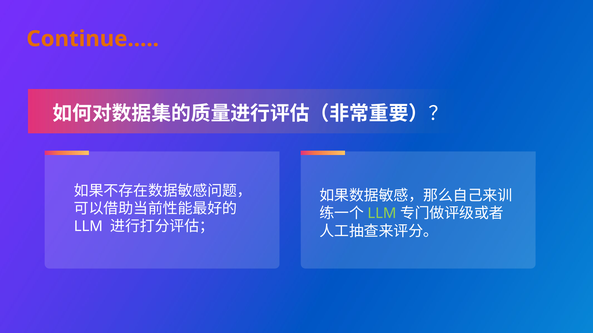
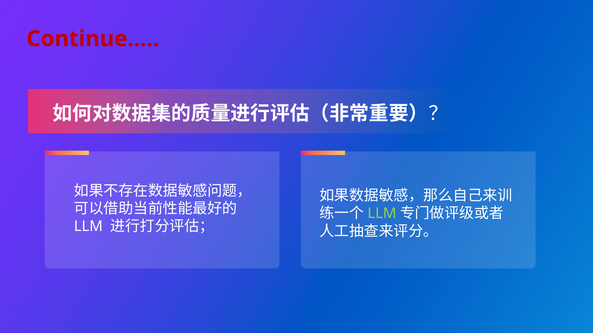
Continue… colour: orange -> red
